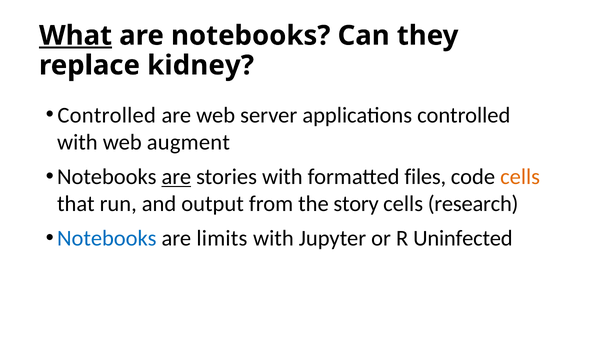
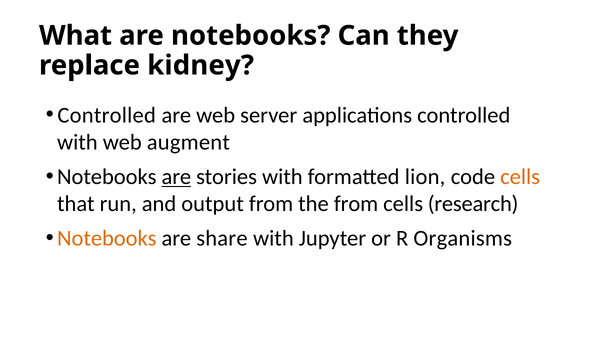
What underline: present -> none
files: files -> lion
the story: story -> from
Notebooks at (107, 238) colour: blue -> orange
limits: limits -> share
Uninfected: Uninfected -> Organisms
